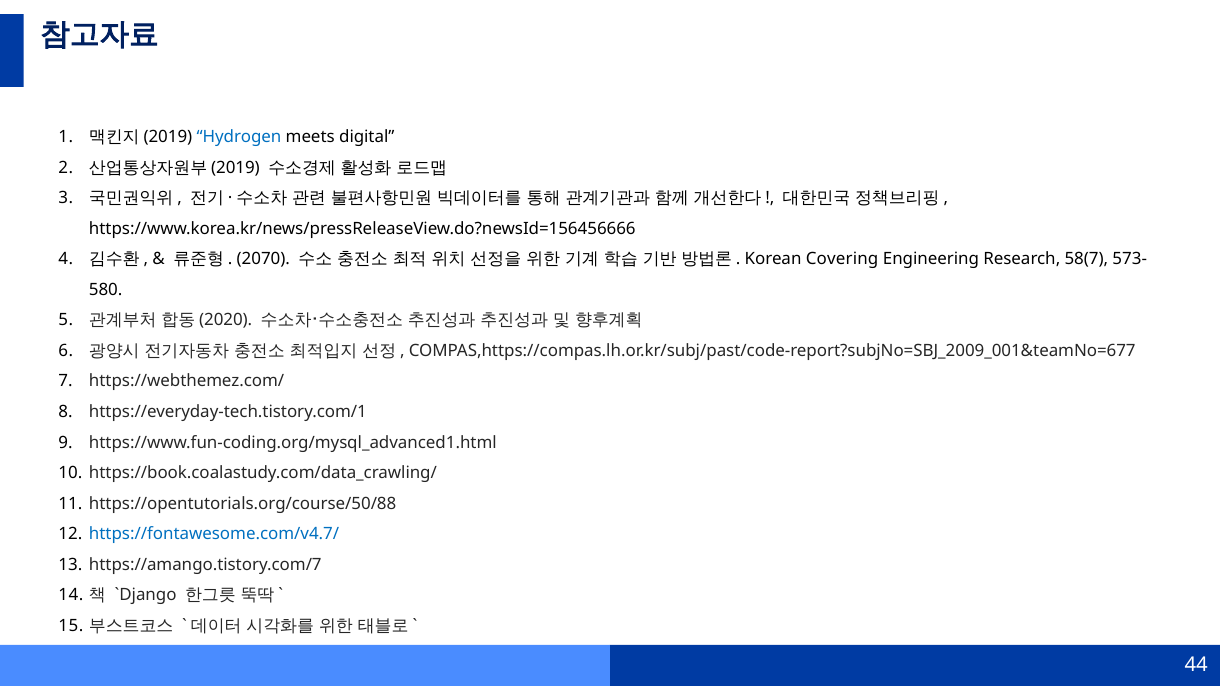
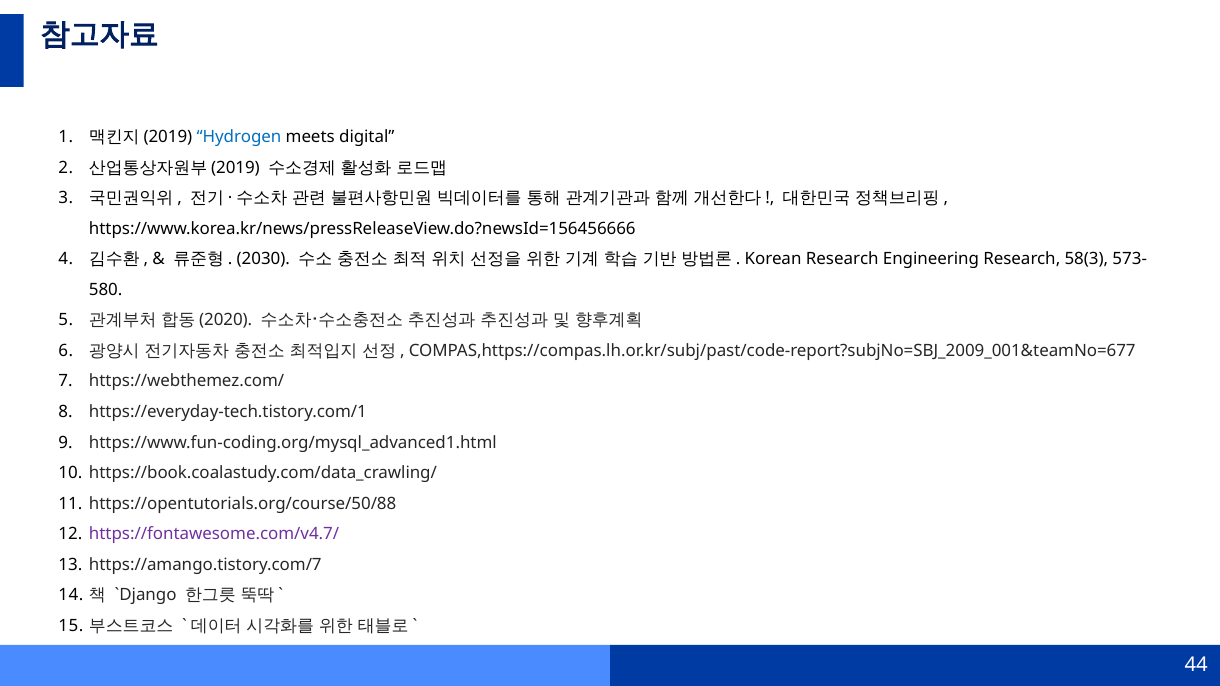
2070: 2070 -> 2030
Korean Covering: Covering -> Research
58(7: 58(7 -> 58(3
https://fontawesome.com/v4.7/ colour: blue -> purple
